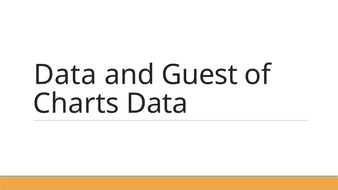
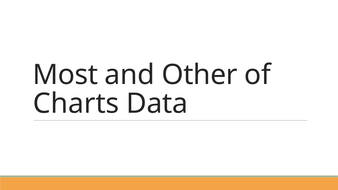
Data at (65, 75): Data -> Most
Guest: Guest -> Other
